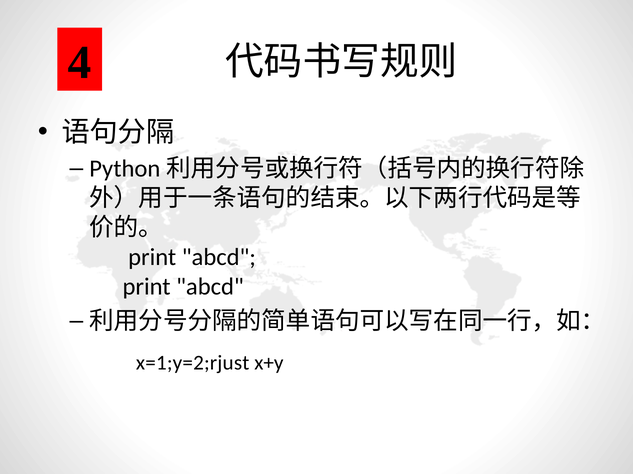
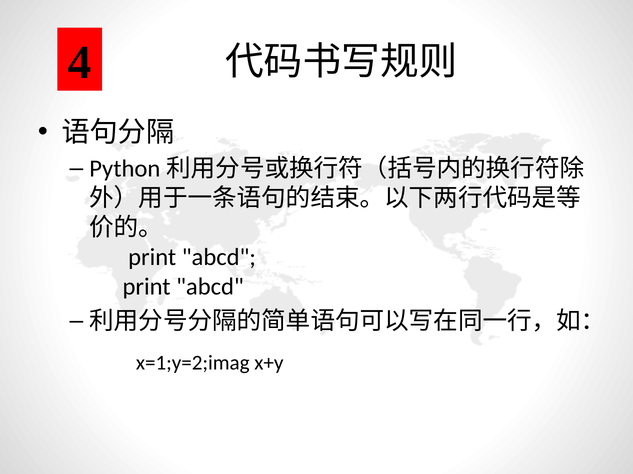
x=1;y=2;rjust: x=1;y=2;rjust -> x=1;y=2;imag
